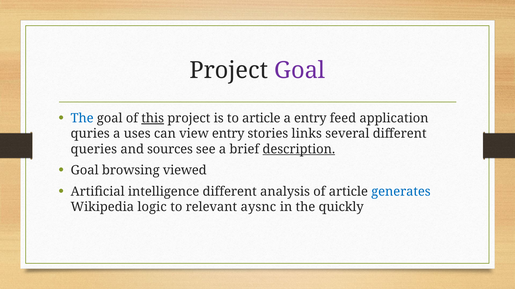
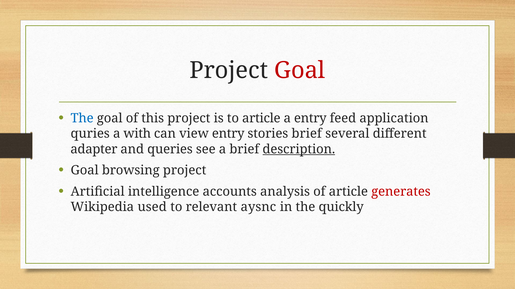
Goal at (300, 71) colour: purple -> red
this underline: present -> none
uses: uses -> with
stories links: links -> brief
queries: queries -> adapter
sources: sources -> queries
browsing viewed: viewed -> project
intelligence different: different -> accounts
generates colour: blue -> red
logic: logic -> used
